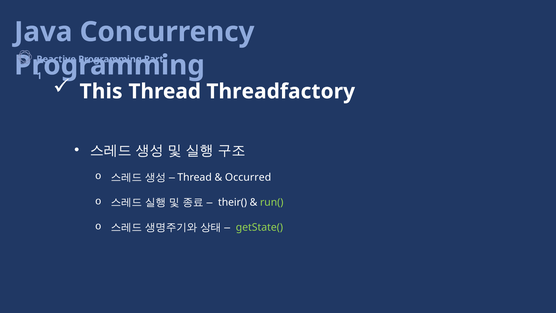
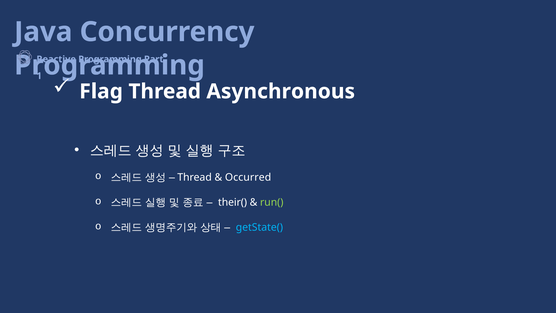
This: This -> Flag
Threadfactory: Threadfactory -> Asynchronous
getState( colour: light green -> light blue
